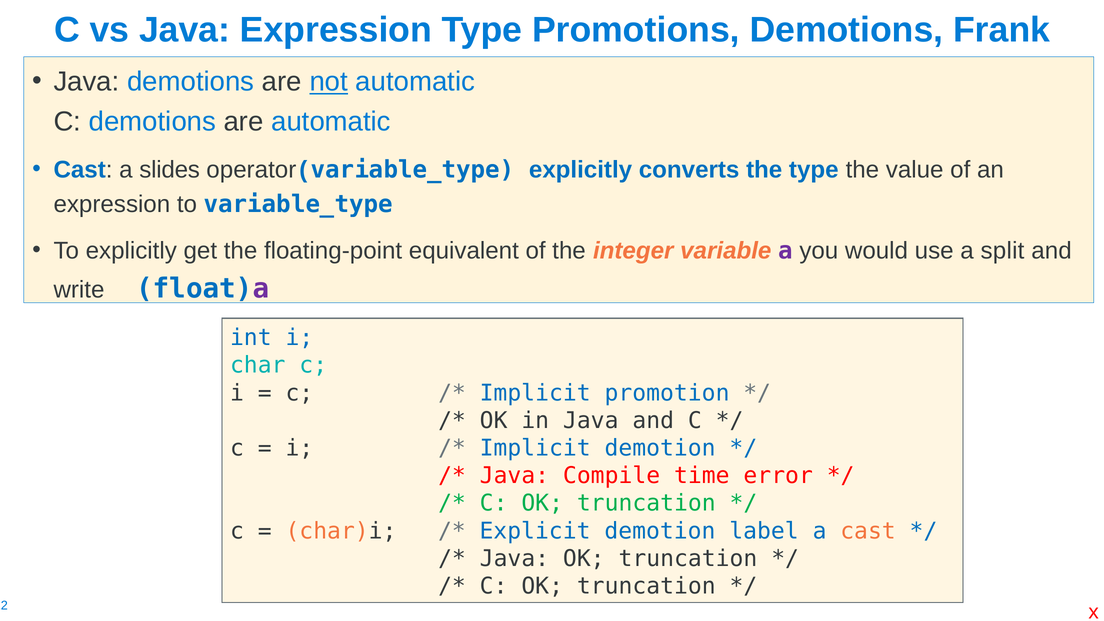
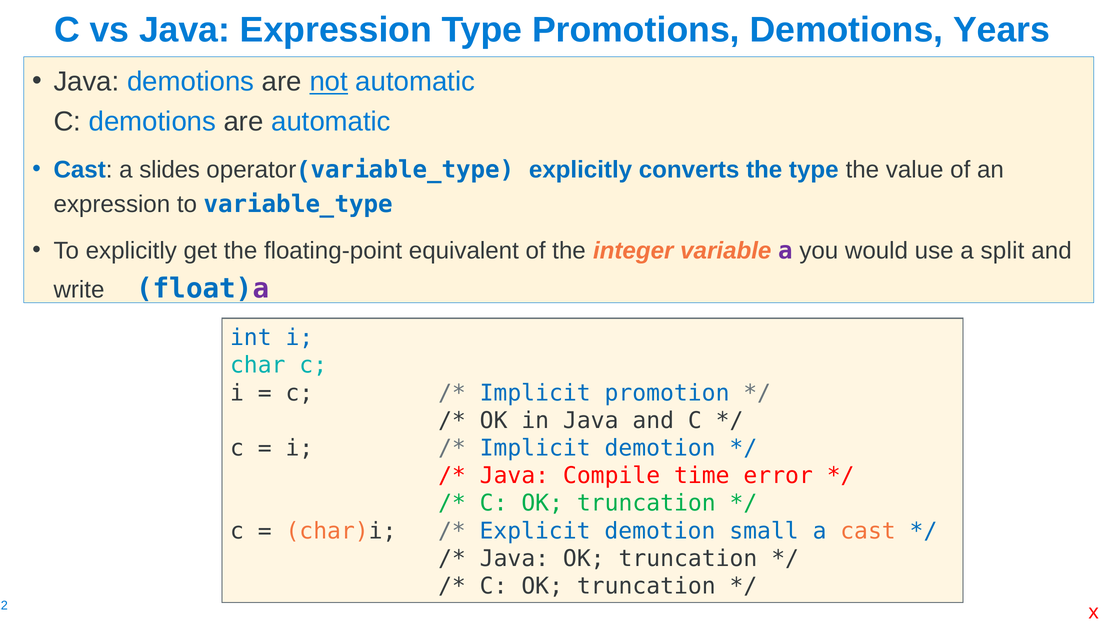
Frank: Frank -> Years
label: label -> small
